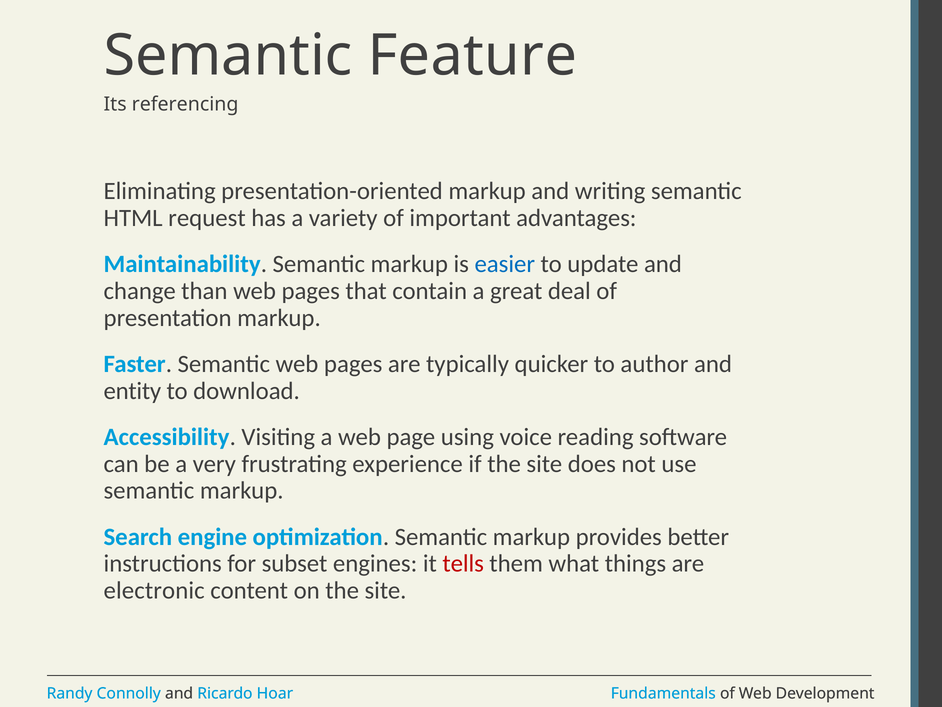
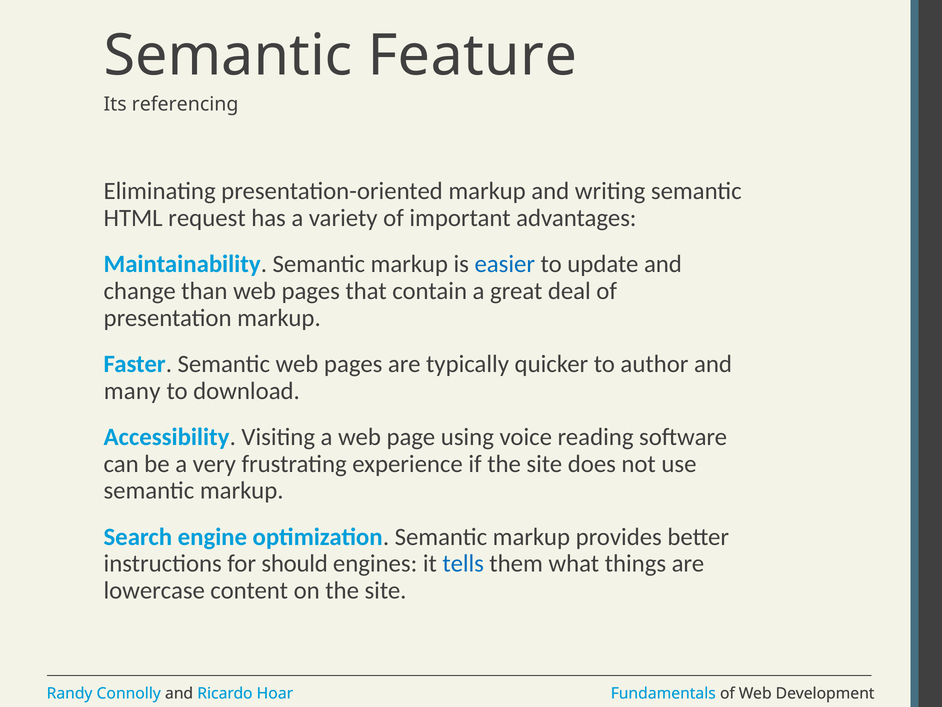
entity: entity -> many
subset: subset -> should
tells colour: red -> blue
electronic: electronic -> lowercase
